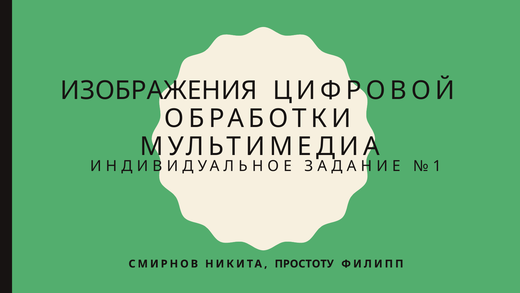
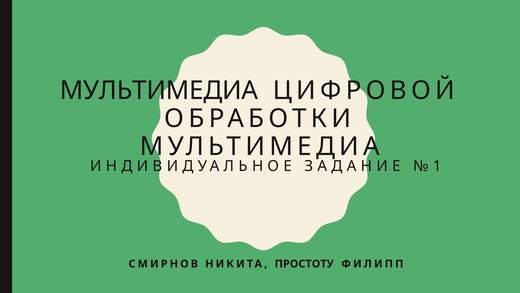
ИЗОБРАЖЕНИЯ at (159, 90): ИЗОБРАЖЕНИЯ -> МУЛЬТИМЕДИА
